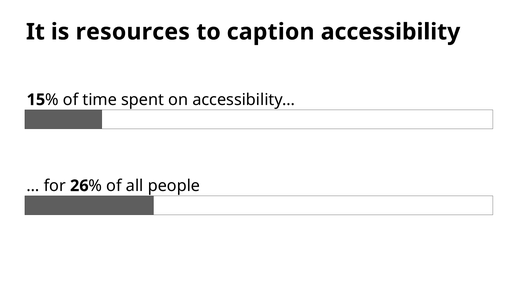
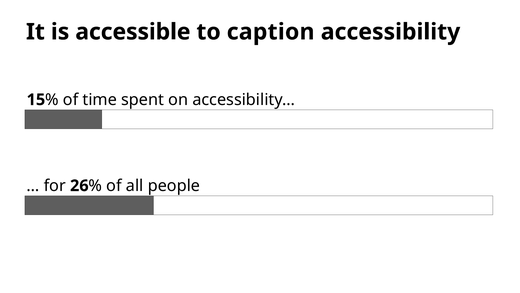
resources: resources -> accessible
